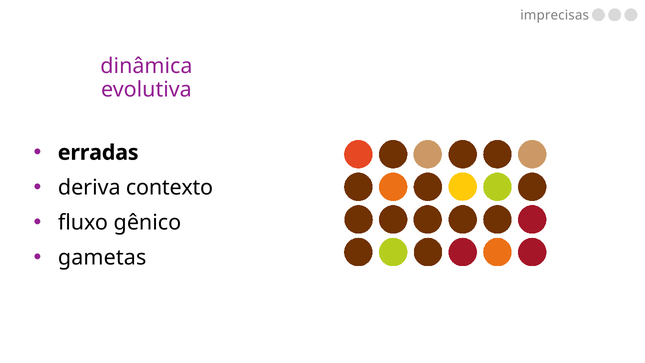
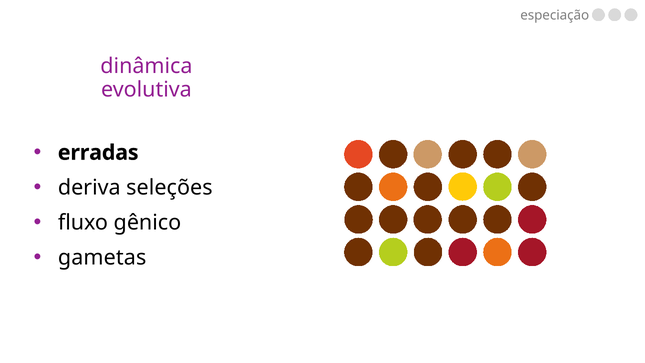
imprecisas: imprecisas -> especiação
contexto: contexto -> seleções
